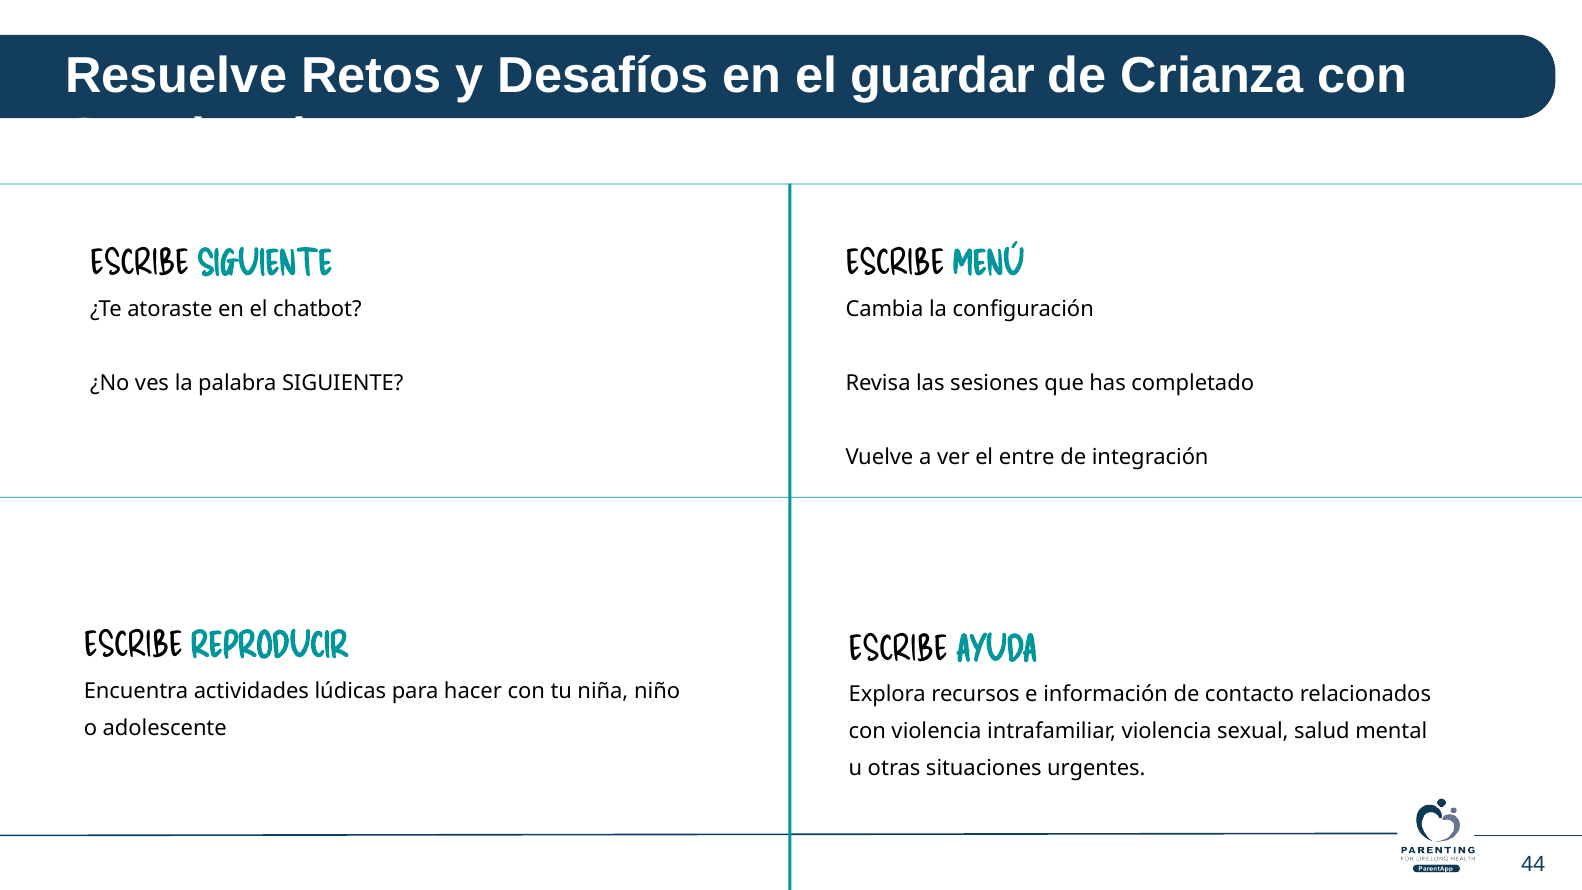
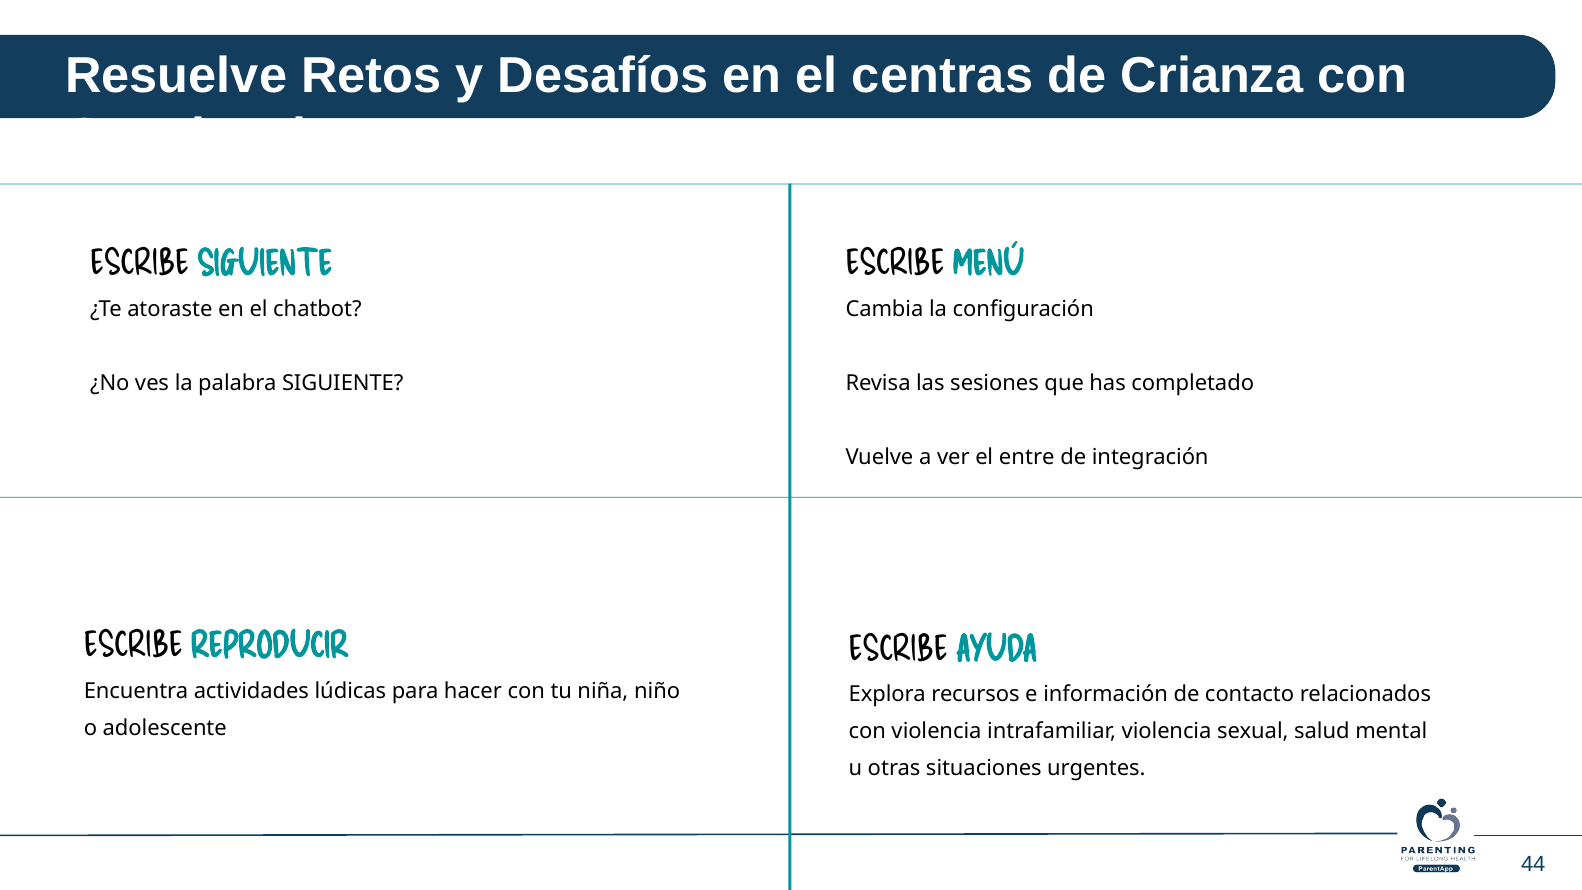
guardar: guardar -> centras
